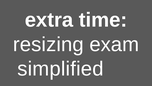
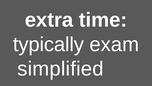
resizing: resizing -> typically
